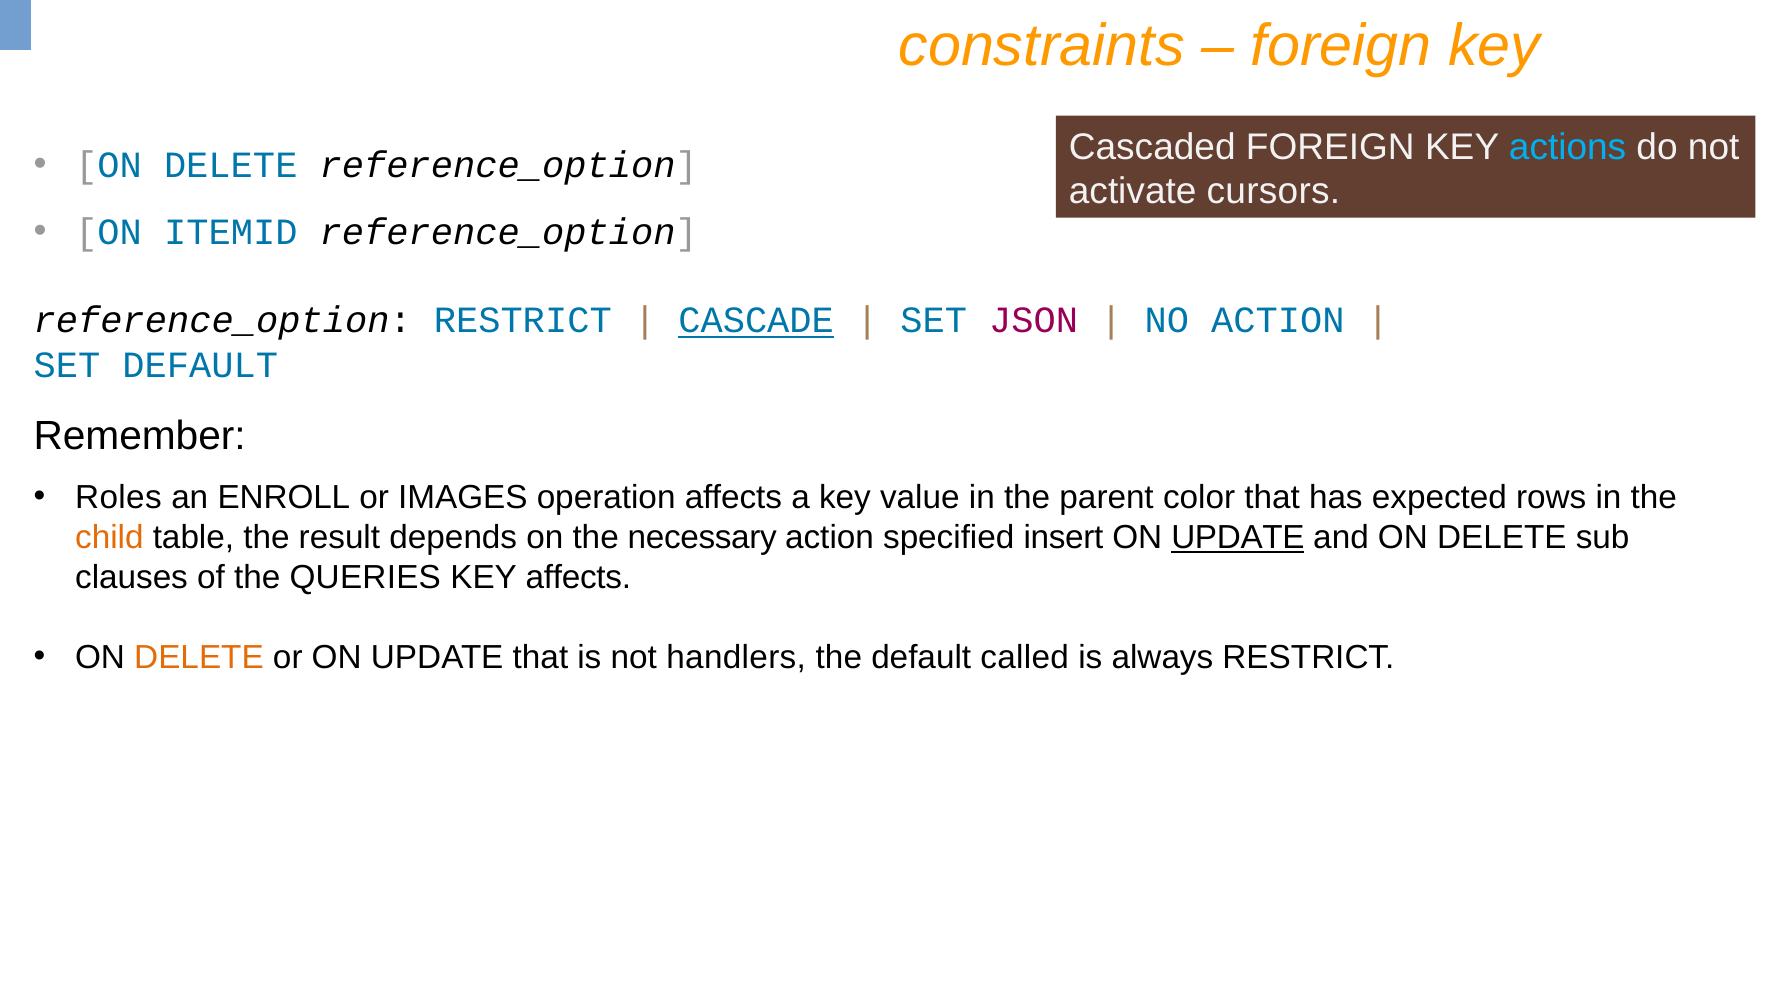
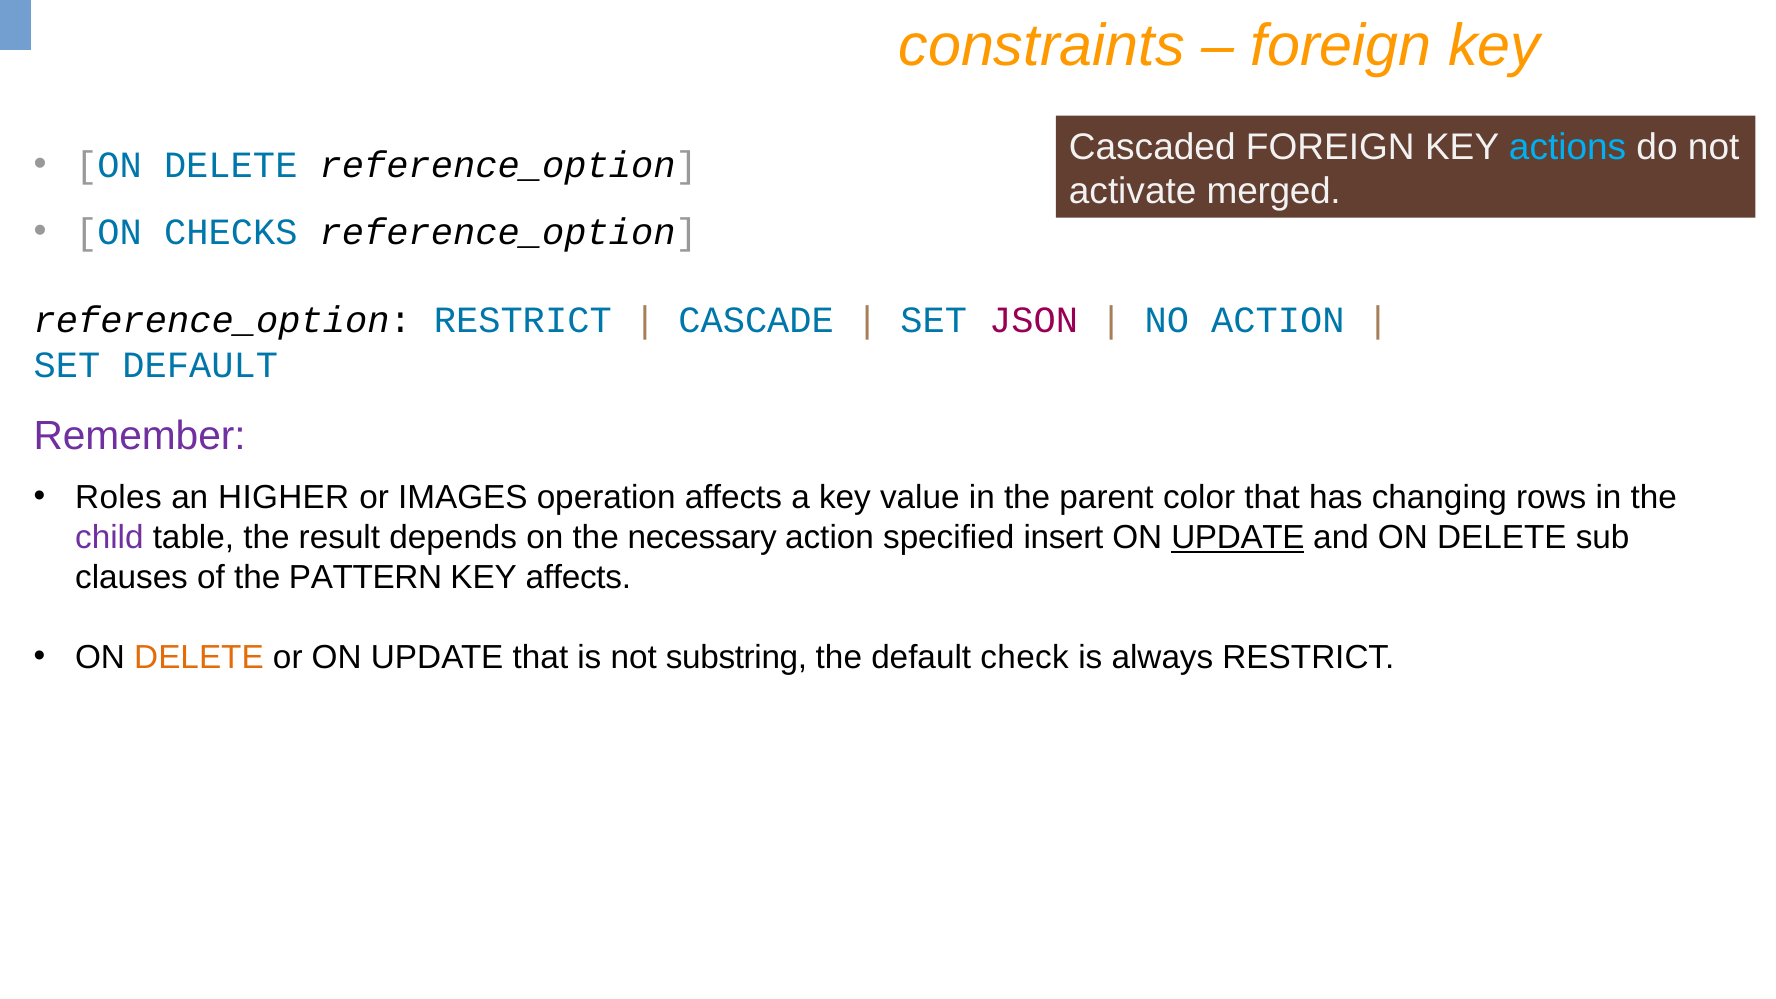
cursors: cursors -> merged
ITEMID: ITEMID -> CHECKS
CASCADE underline: present -> none
Remember colour: black -> purple
ENROLL: ENROLL -> HIGHER
expected: expected -> changing
child colour: orange -> purple
QUERIES: QUERIES -> PATTERN
handlers: handlers -> substring
called: called -> check
